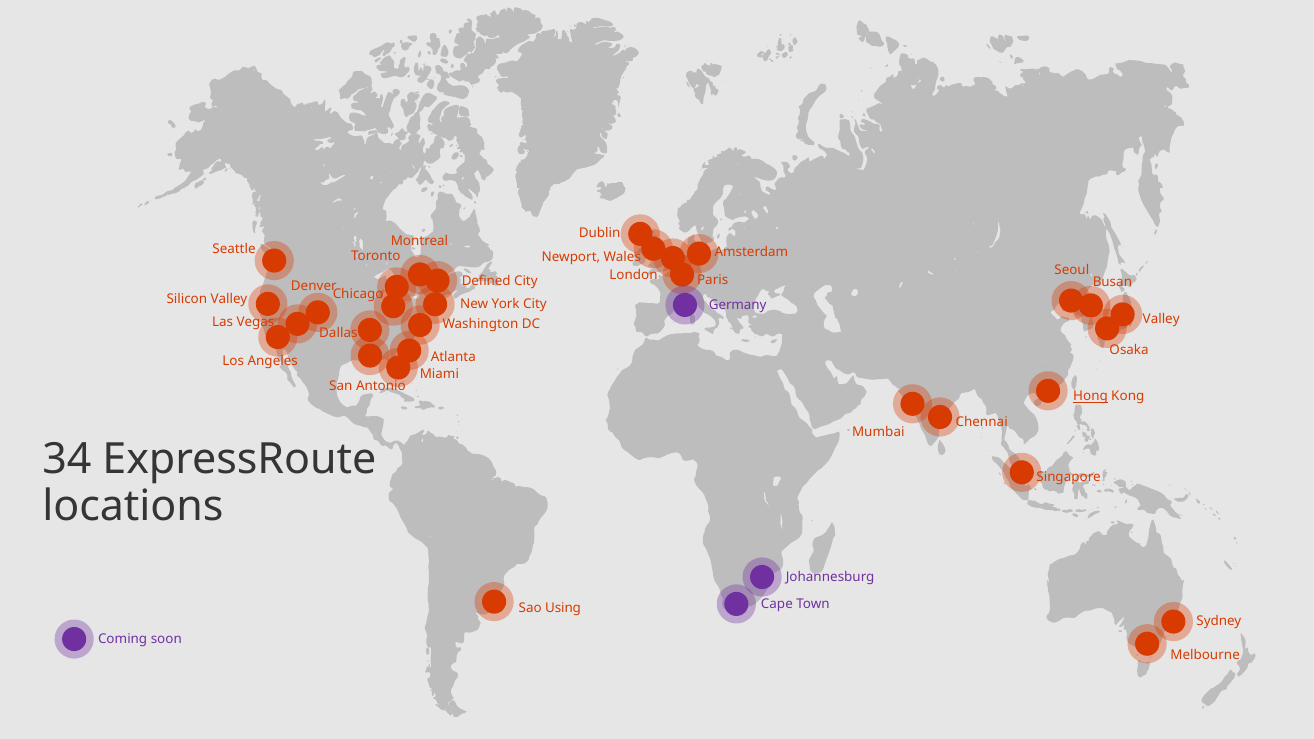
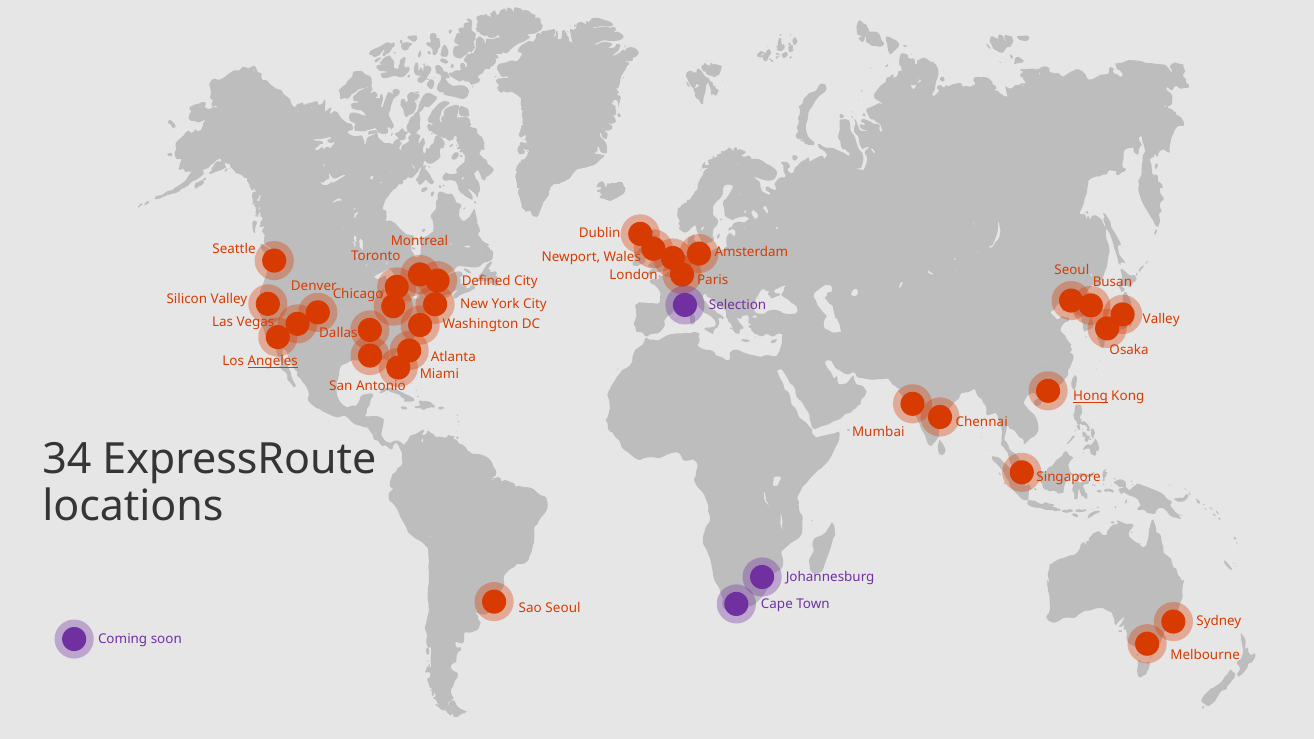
Germany: Germany -> Selection
Angeles underline: none -> present
Sao Using: Using -> Seoul
